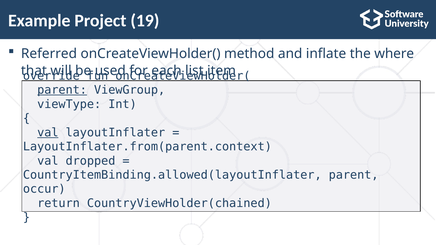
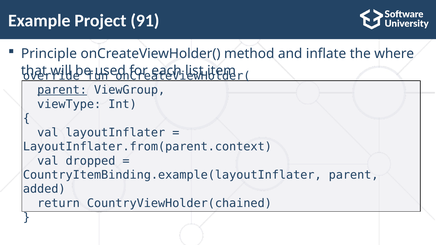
19: 19 -> 91
Referred: Referred -> Principle
val at (48, 133) underline: present -> none
CountryItemBinding.allowed(layoutInflater: CountryItemBinding.allowed(layoutInflater -> CountryItemBinding.example(layoutInflater
occur: occur -> added
